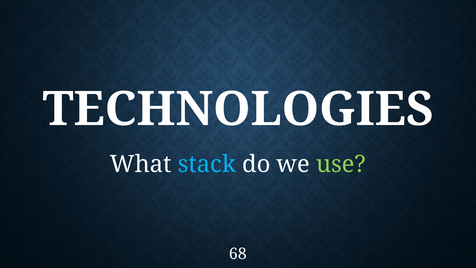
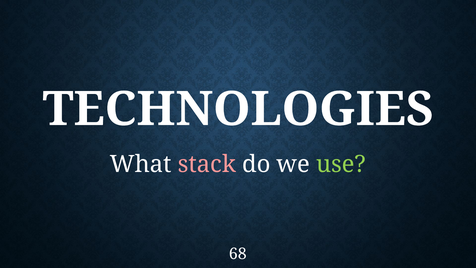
stack colour: light blue -> pink
